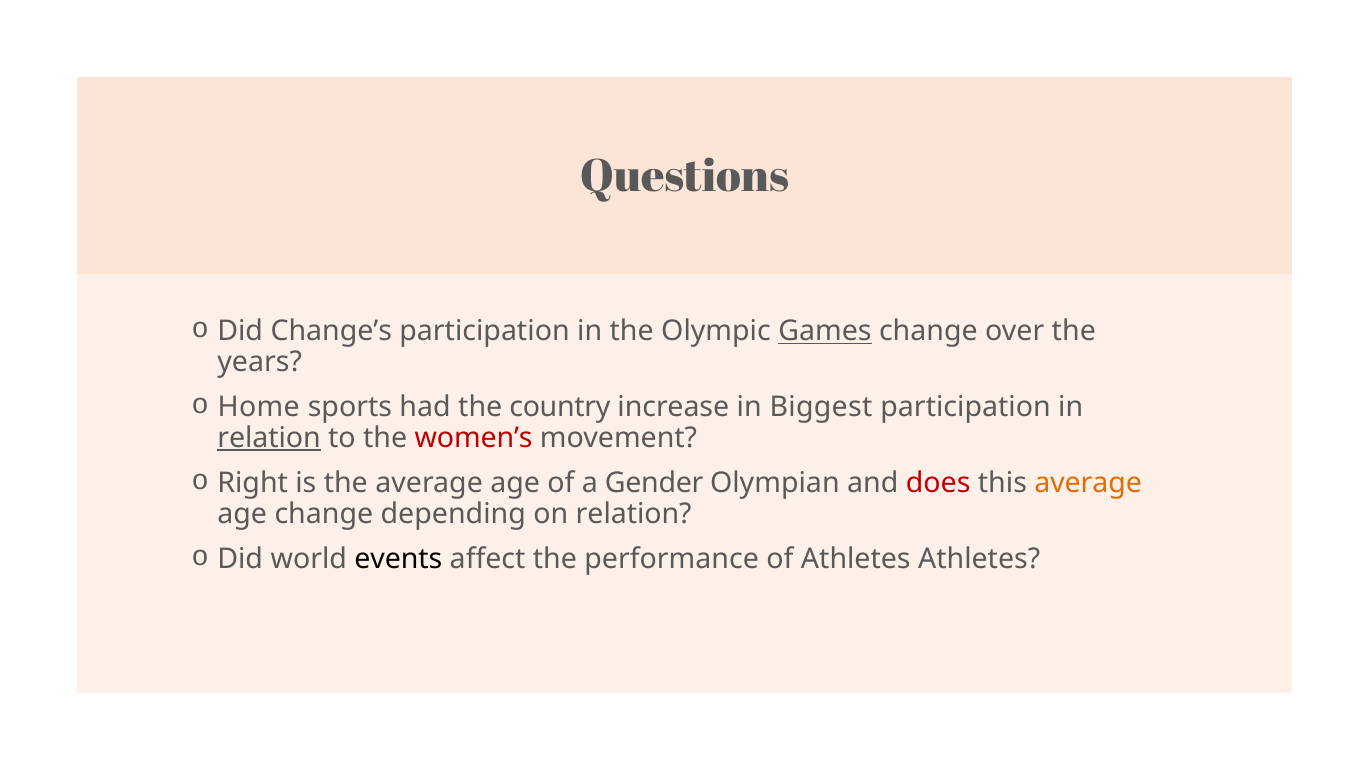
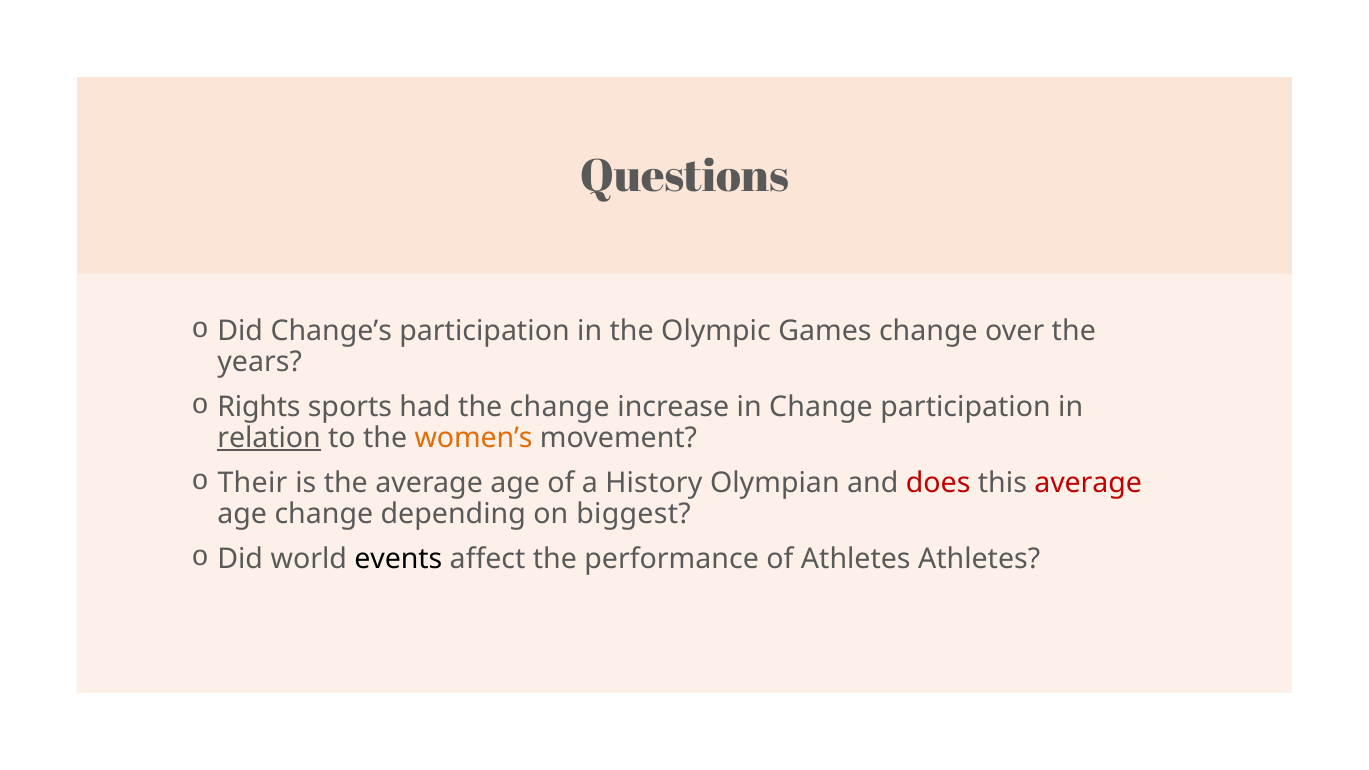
Games underline: present -> none
Home: Home -> Rights
the country: country -> change
in Biggest: Biggest -> Change
women’s colour: red -> orange
Right: Right -> Their
Gender: Gender -> History
average at (1088, 483) colour: orange -> red
on relation: relation -> biggest
